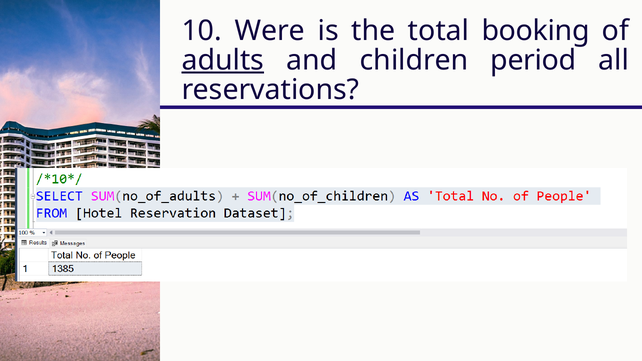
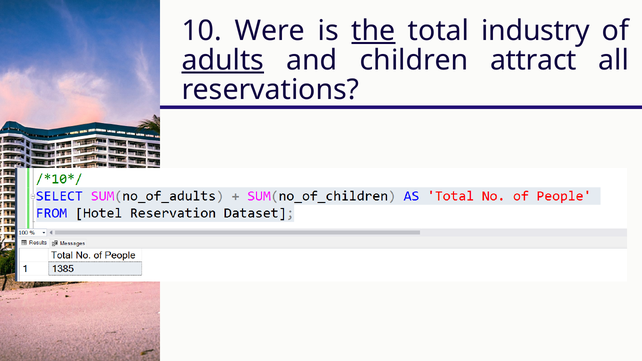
the underline: none -> present
booking: booking -> industry
period: period -> attract
